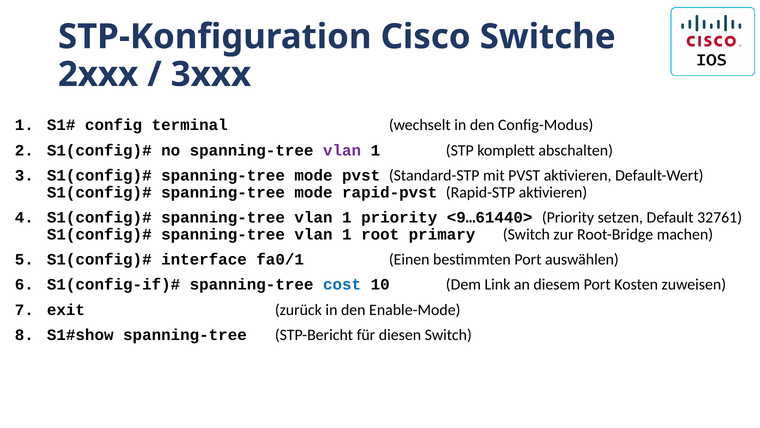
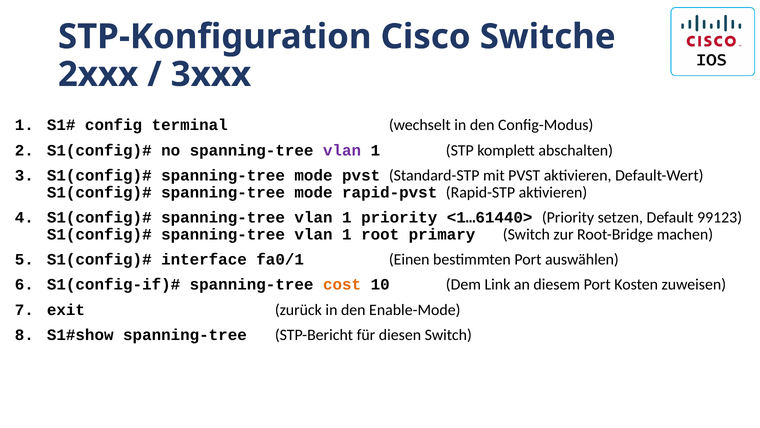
<9…61440>: <9…61440> -> <1…61440>
32761: 32761 -> 99123
cost colour: blue -> orange
